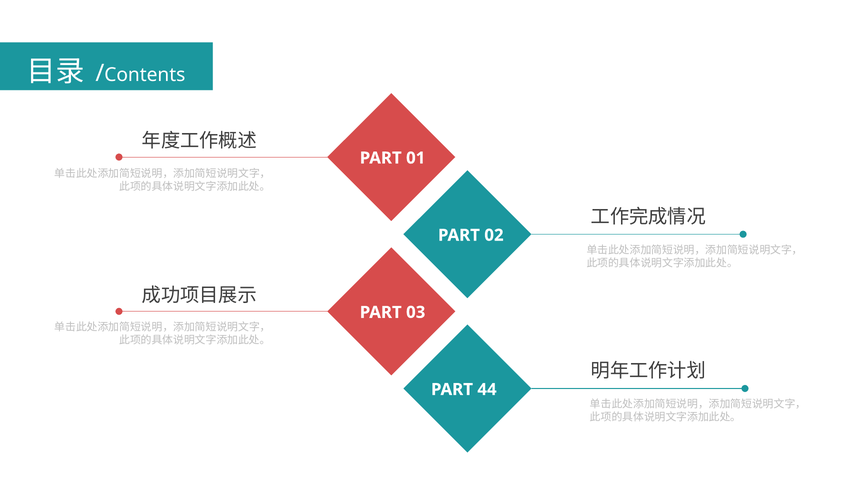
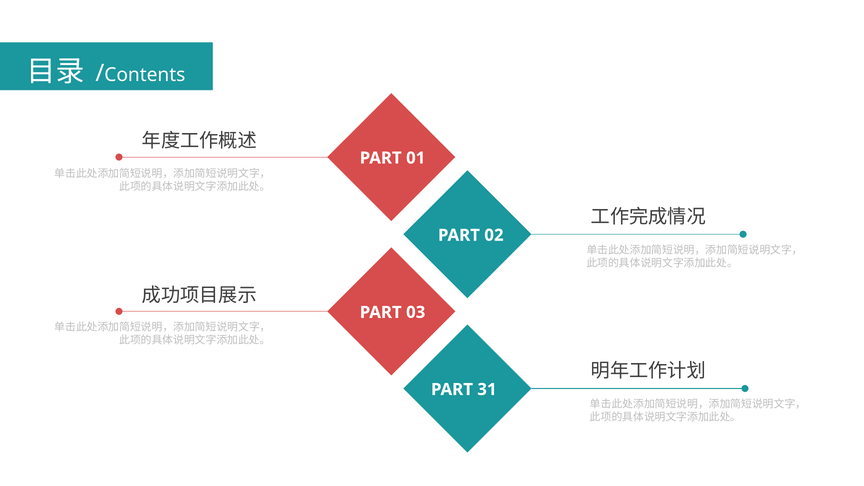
44: 44 -> 31
